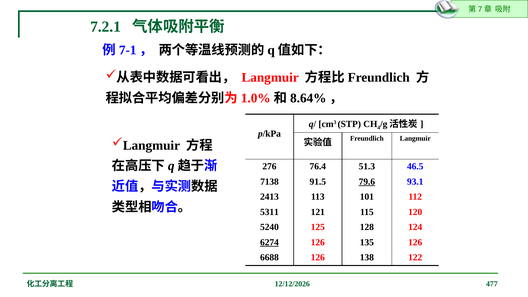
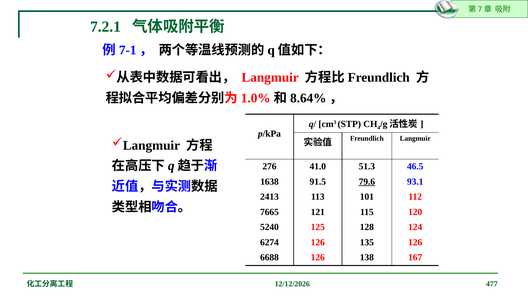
76.4: 76.4 -> 41.0
7138: 7138 -> 1638
5311: 5311 -> 7665
6274 underline: present -> none
122: 122 -> 167
